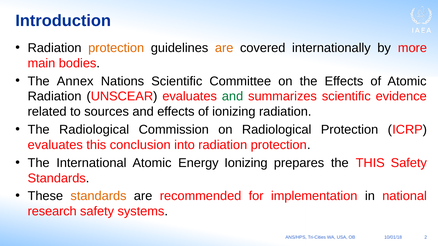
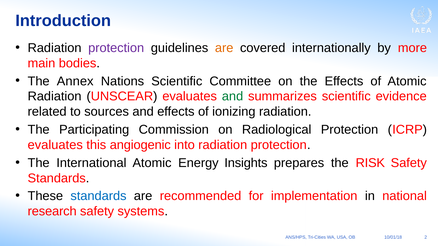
protection at (116, 48) colour: orange -> purple
The Radiological: Radiological -> Participating
conclusion: conclusion -> angiogenic
Energy Ionizing: Ionizing -> Insights
the THIS: THIS -> RISK
standards at (98, 196) colour: orange -> blue
